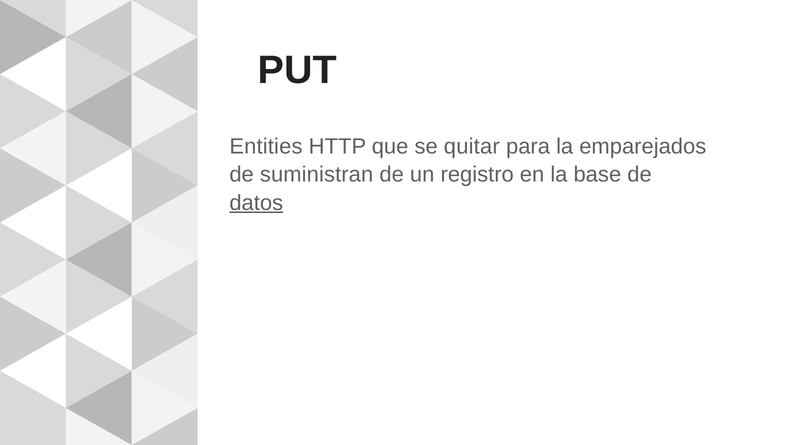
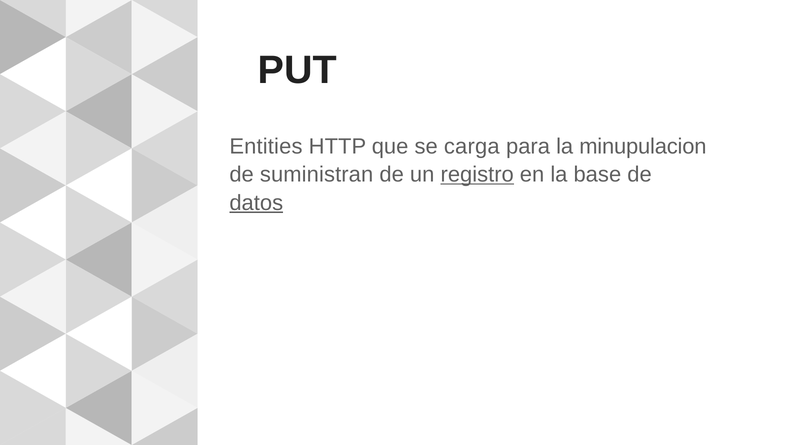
quitar: quitar -> carga
emparejados: emparejados -> minupulacion
registro underline: none -> present
